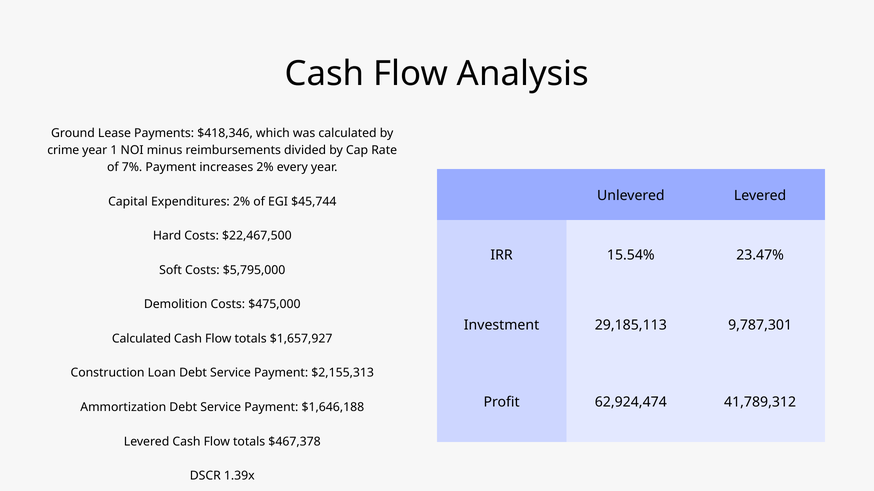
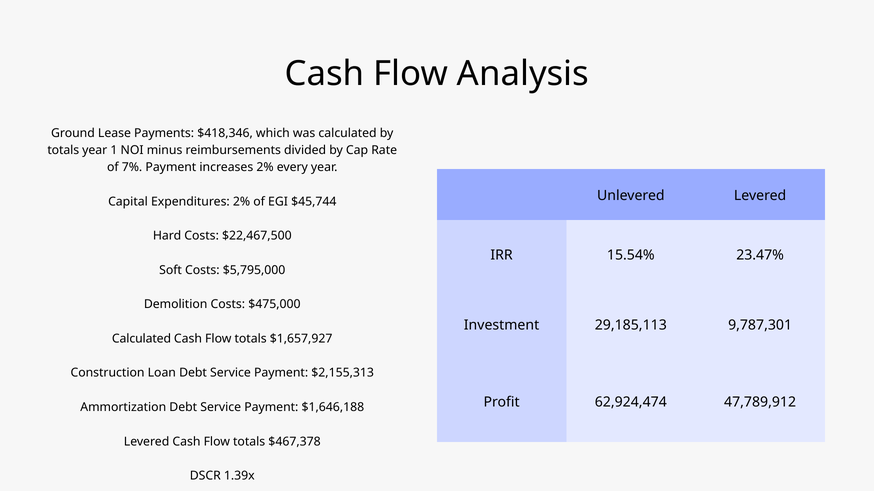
crime at (63, 150): crime -> totals
41,789,312: 41,789,312 -> 47,789,912
